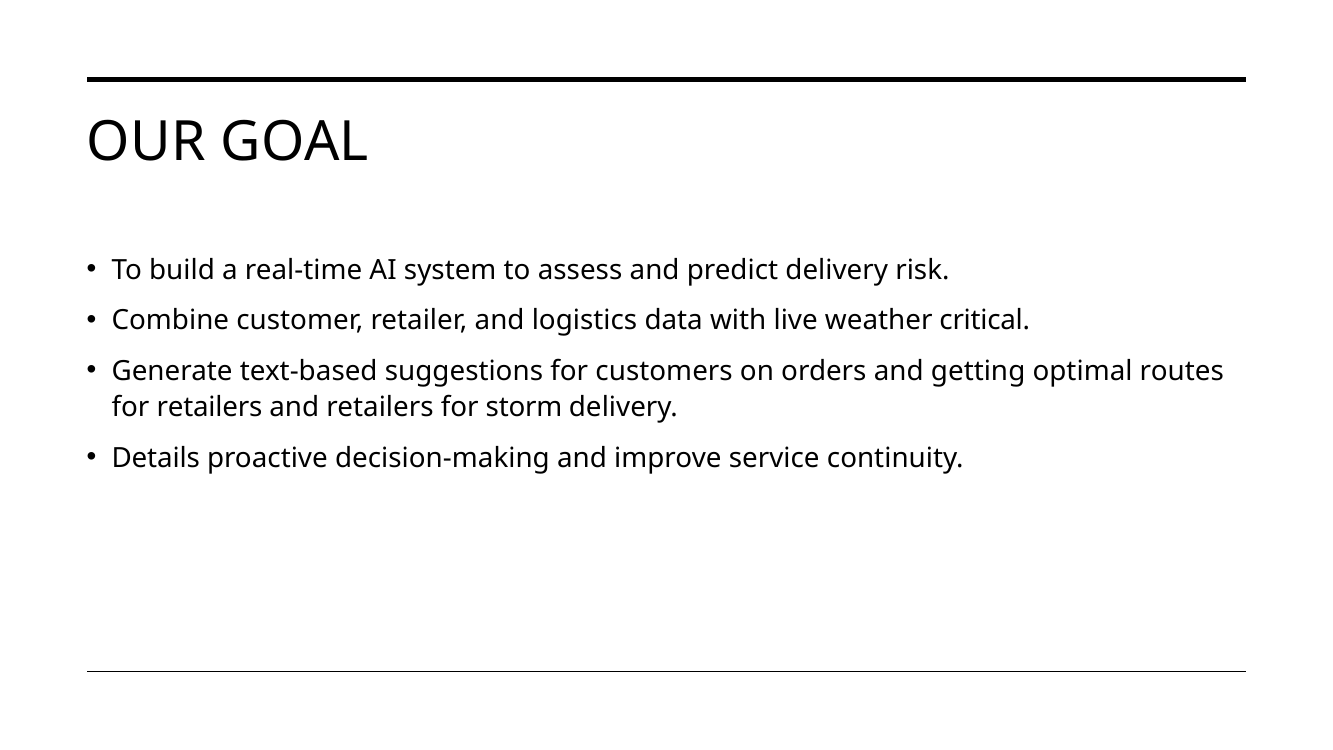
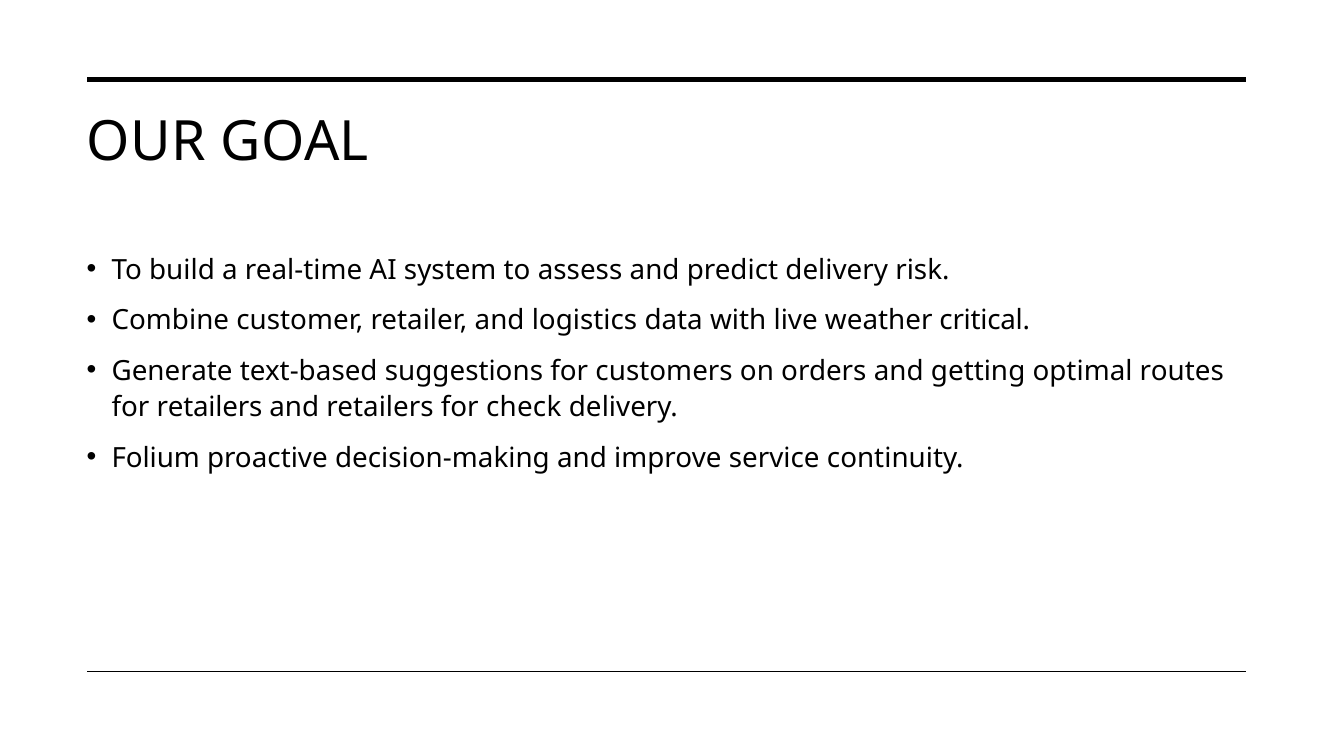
storm: storm -> check
Details: Details -> Folium
